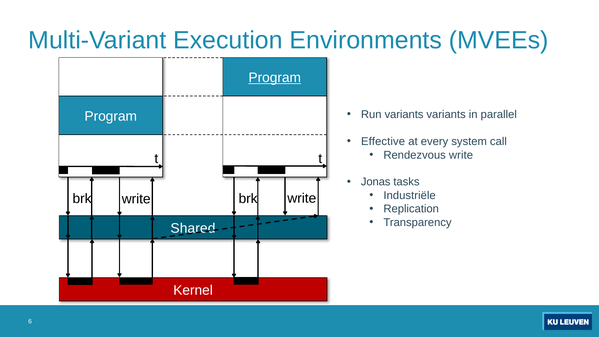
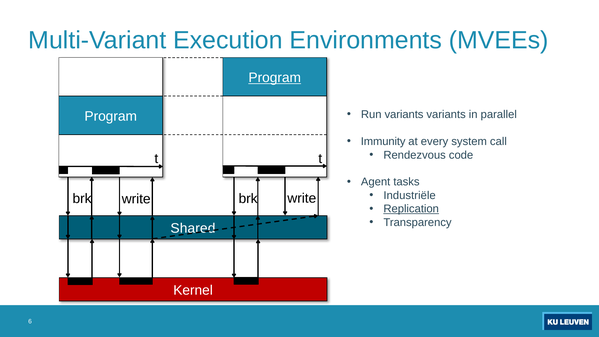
Effective: Effective -> Immunity
Rendezvous write: write -> code
Jonas: Jonas -> Agent
Replication underline: none -> present
